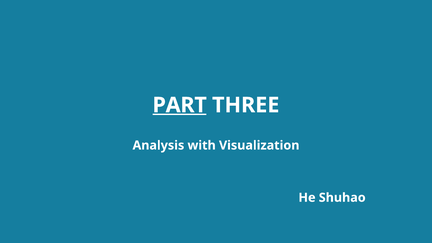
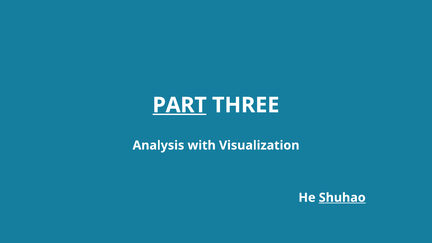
Shuhao underline: none -> present
